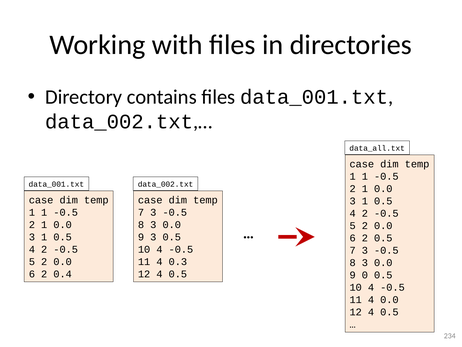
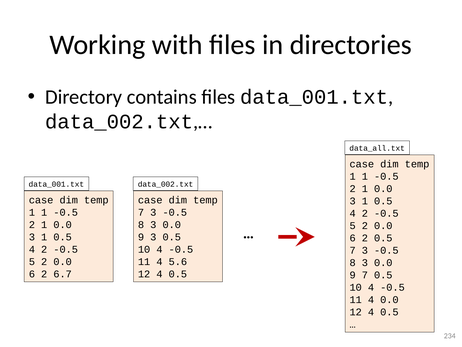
0.3: 0.3 -> 5.6
0.4: 0.4 -> 6.7
9 0: 0 -> 7
